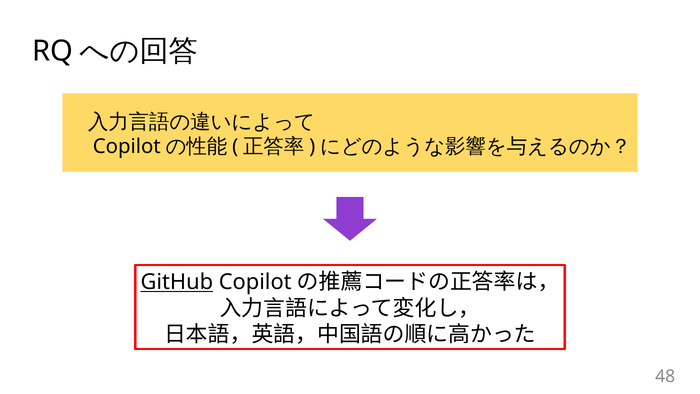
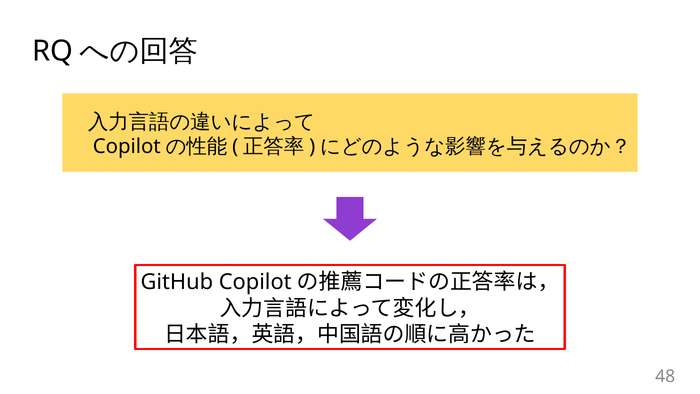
GitHub underline: present -> none
